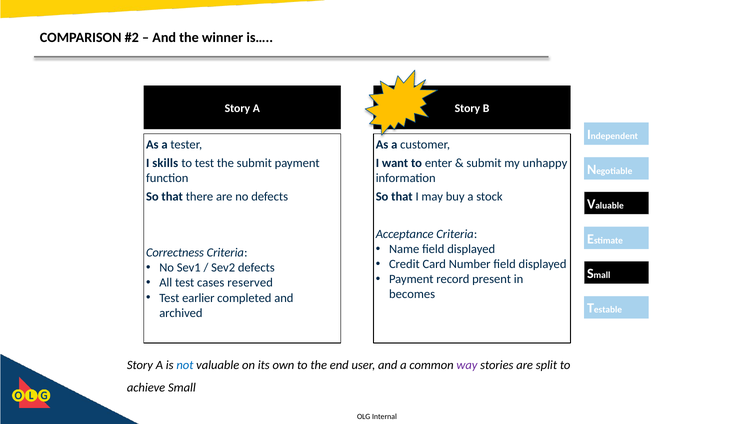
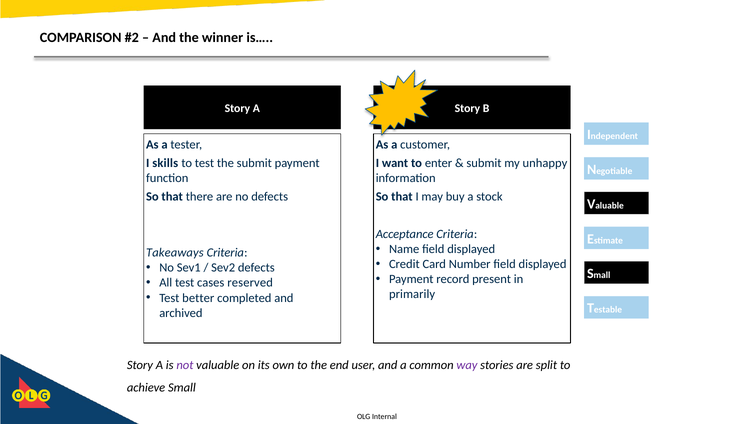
Correctness: Correctness -> Takeaways
becomes: becomes -> primarily
earlier: earlier -> better
not colour: blue -> purple
